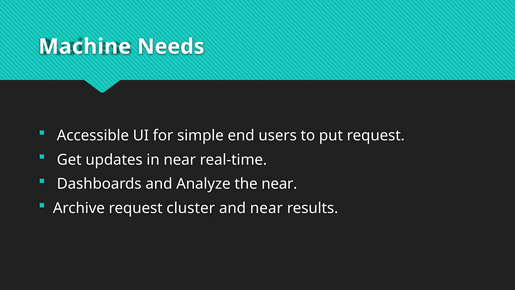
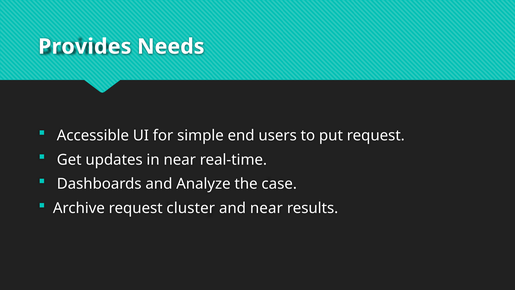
Machine: Machine -> Provides
the near: near -> case
